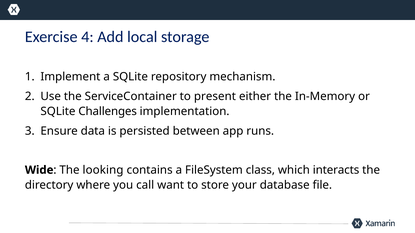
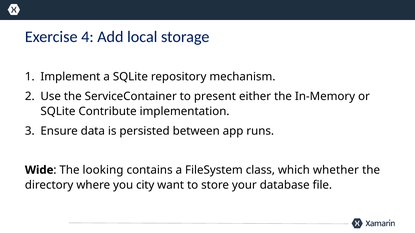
Challenges: Challenges -> Contribute
interacts: interacts -> whether
call: call -> city
